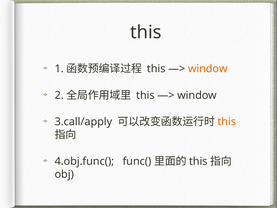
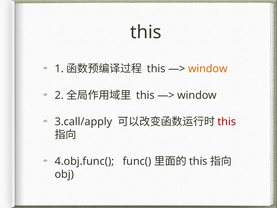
this at (227, 122) colour: orange -> red
